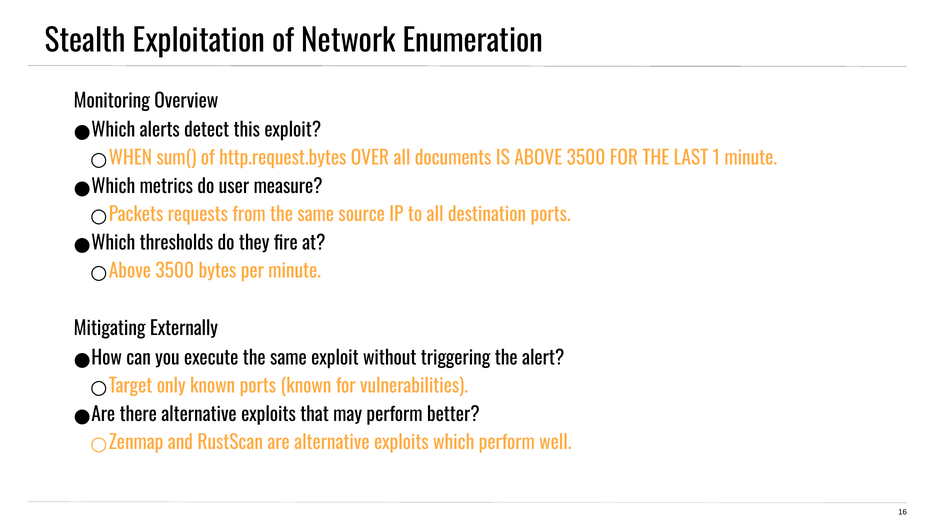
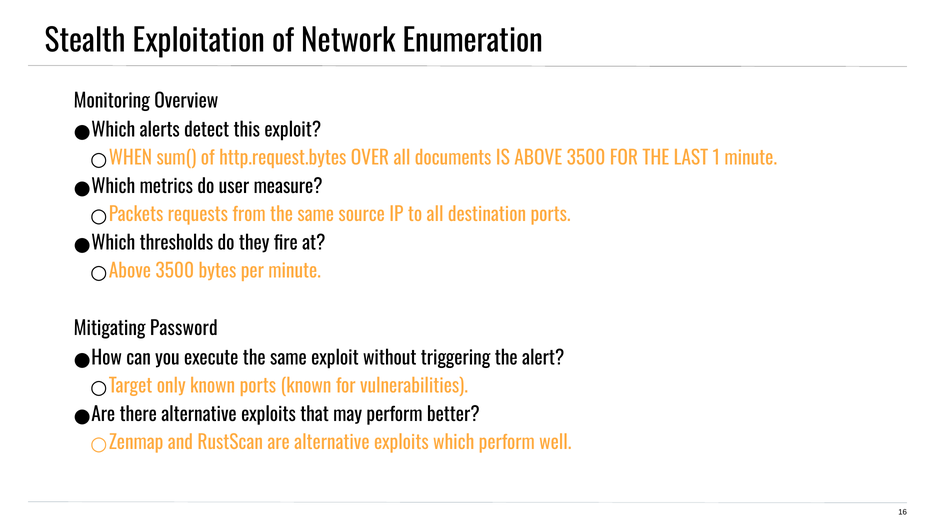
Externally: Externally -> Password
